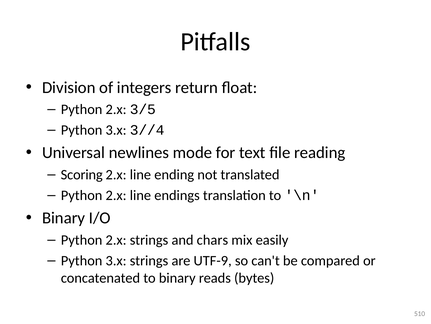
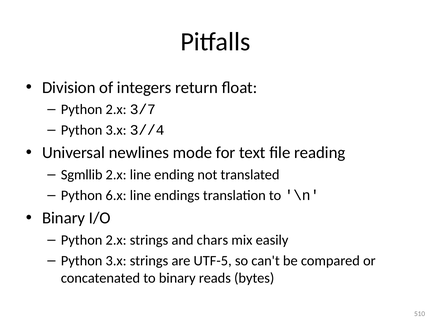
3/5: 3/5 -> 3/7
Scoring: Scoring -> Sgmllib
2.x at (116, 195): 2.x -> 6.x
UTF-9: UTF-9 -> UTF-5
